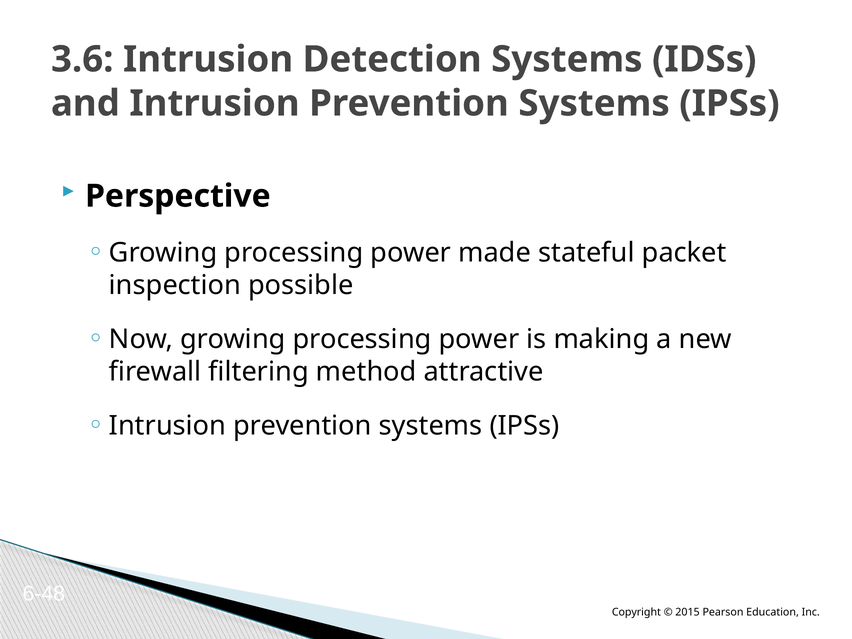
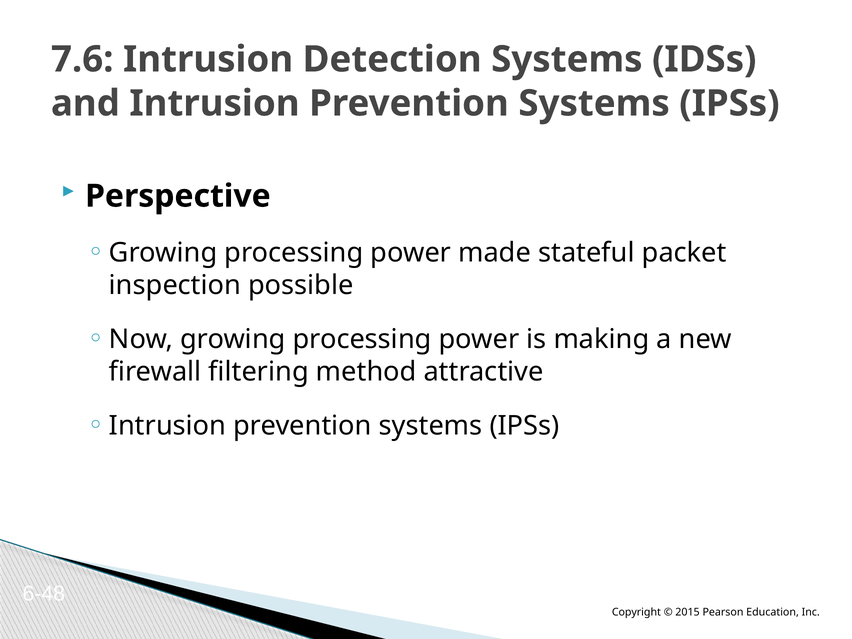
3.6: 3.6 -> 7.6
